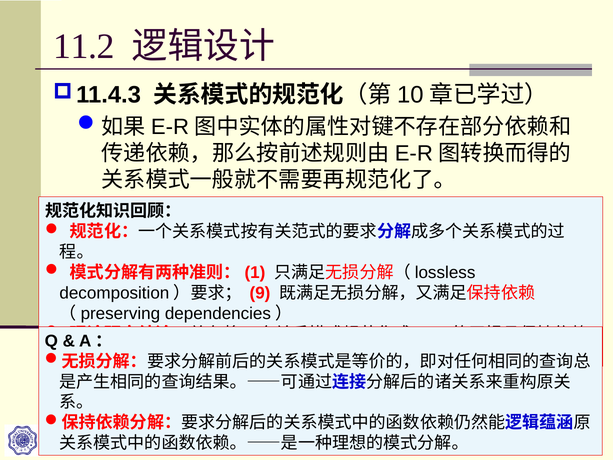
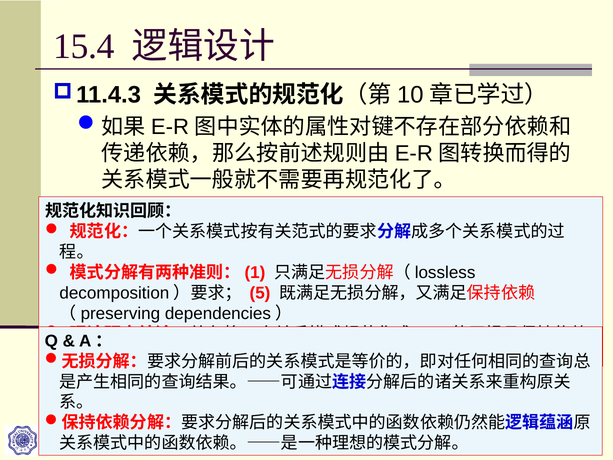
11.2: 11.2 -> 15.4
9: 9 -> 5
